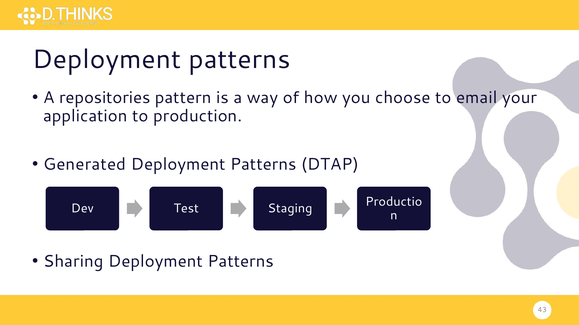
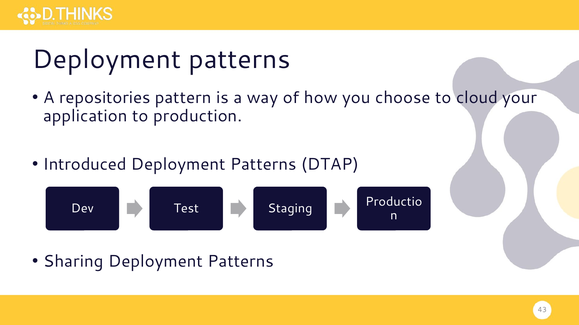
email: email -> cloud
Generated: Generated -> Introduced
